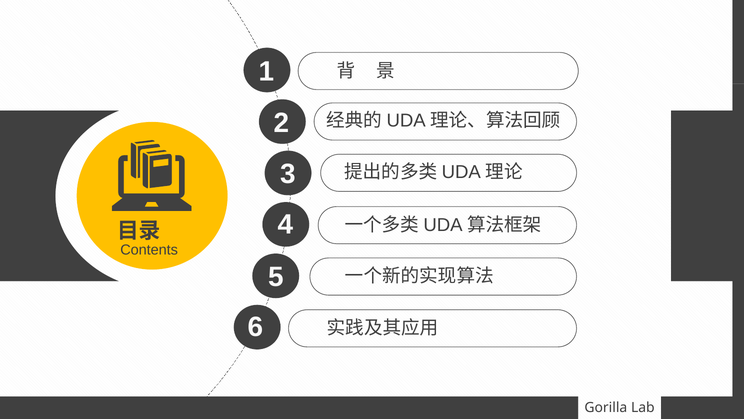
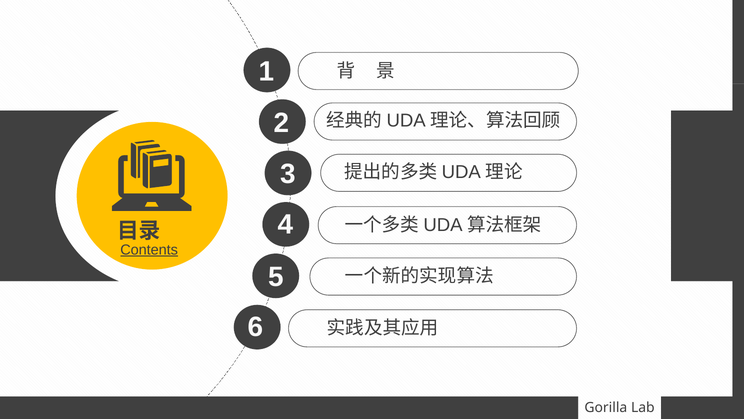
Contents underline: none -> present
